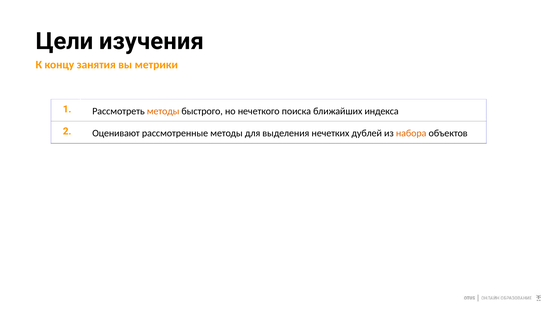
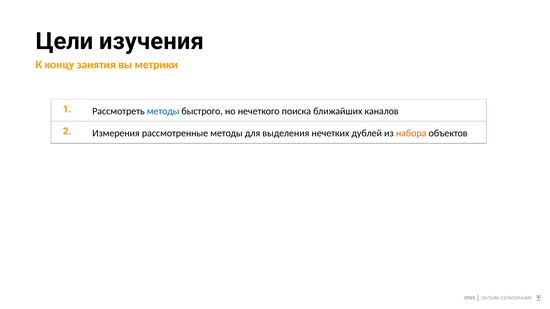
методы at (163, 111) colour: orange -> blue
индекса: индекса -> каналов
Оценивают: Оценивают -> Измерения
